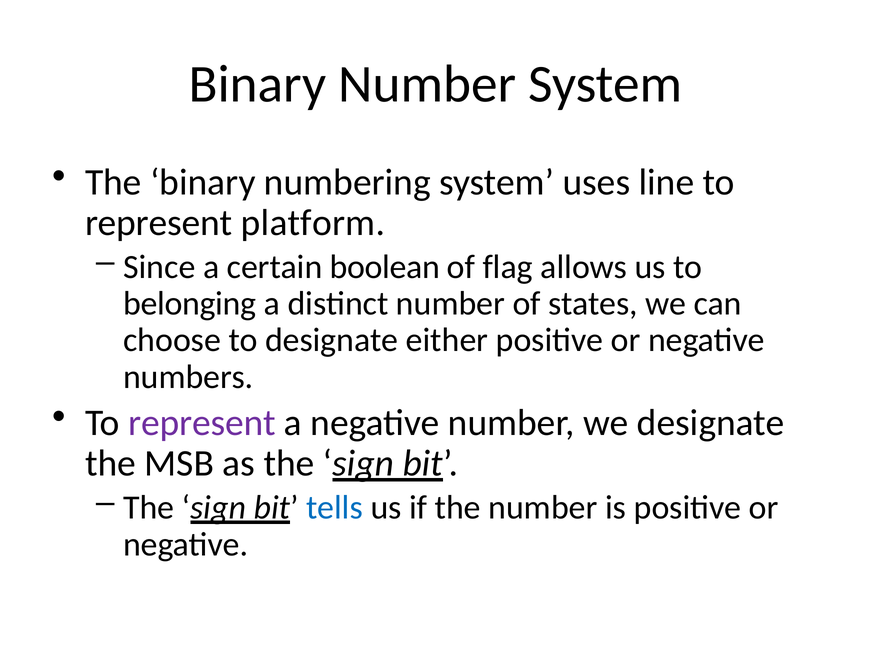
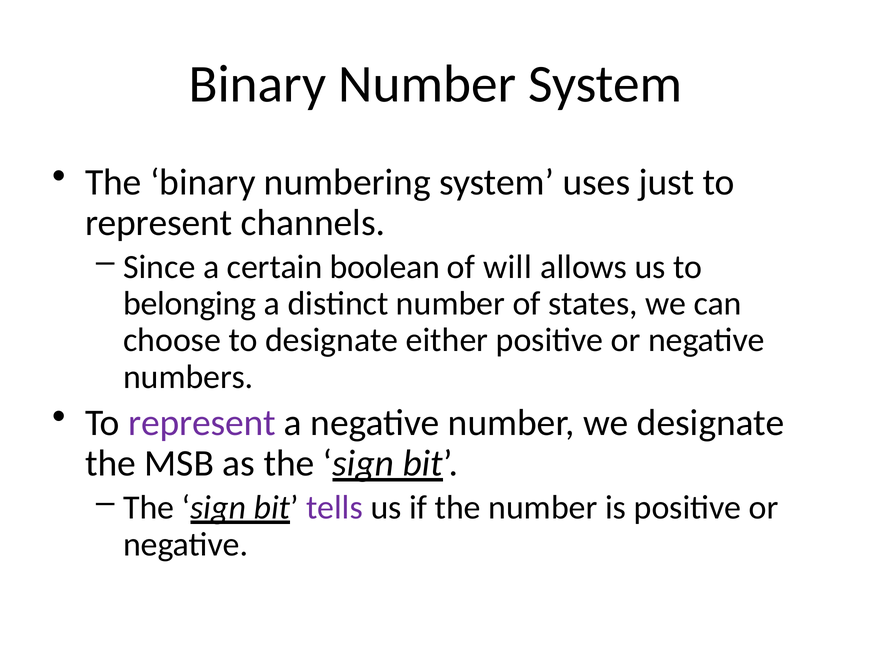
line: line -> just
platform: platform -> channels
flag: flag -> will
tells colour: blue -> purple
